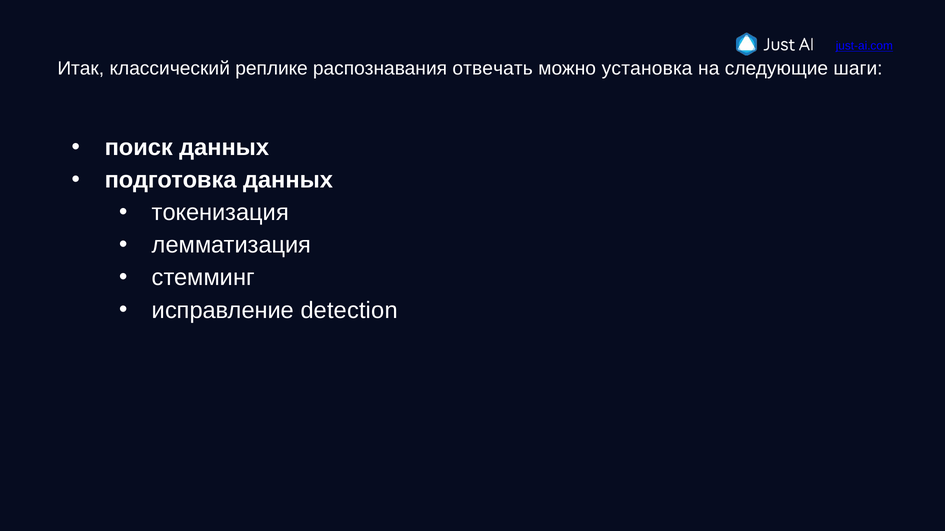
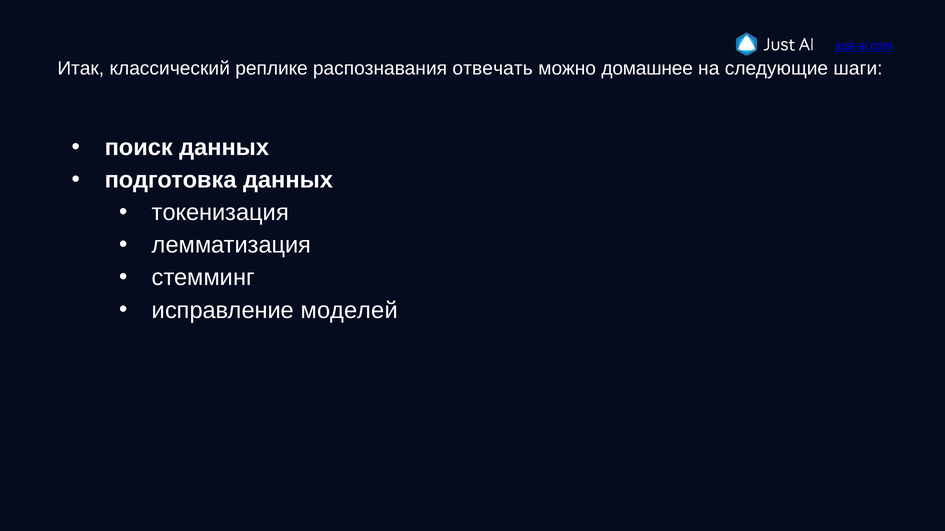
установка: установка -> домашнее
detection: detection -> моделей
